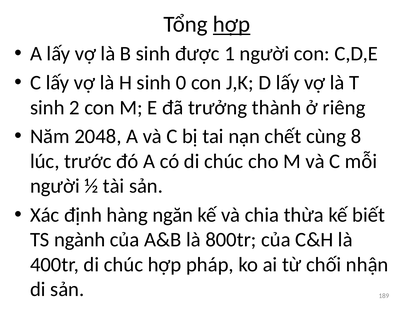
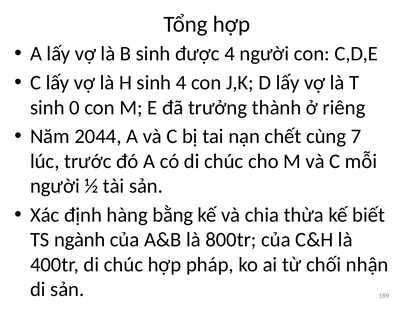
hợp at (232, 24) underline: present -> none
được 1: 1 -> 4
sinh 0: 0 -> 4
2: 2 -> 0
2048: 2048 -> 2044
8: 8 -> 7
ngăn: ngăn -> bằng
